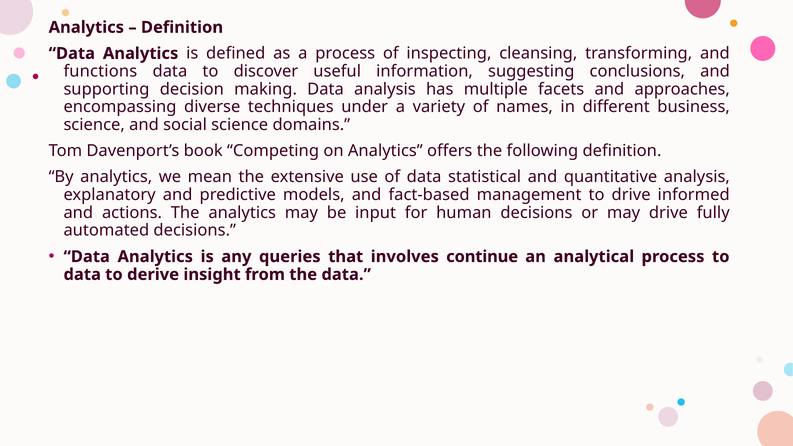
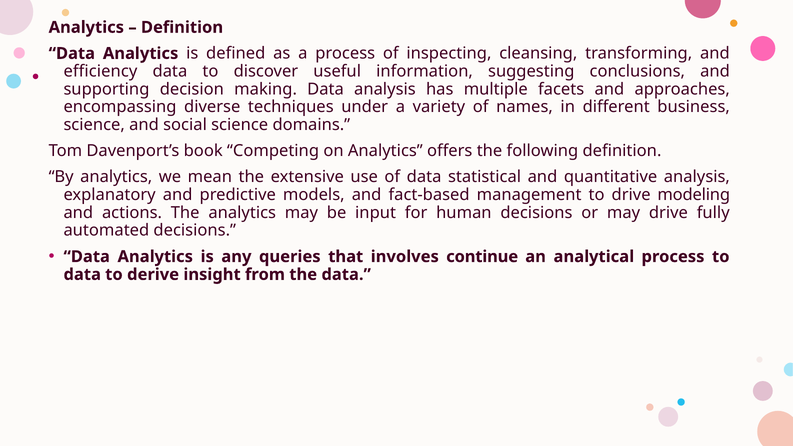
functions: functions -> efficiency
informed: informed -> modeling
